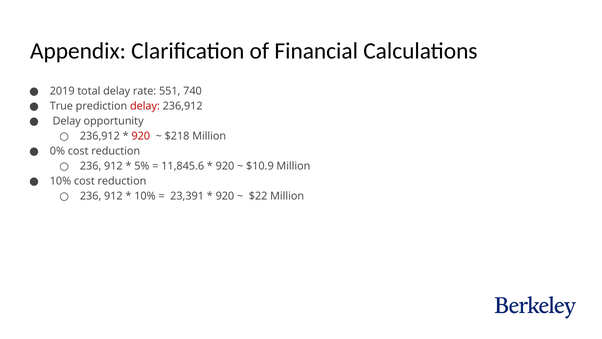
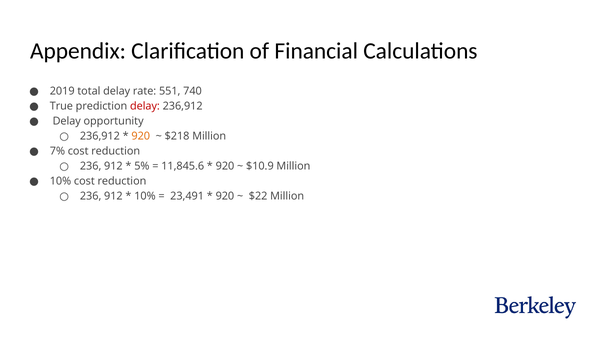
920 at (141, 136) colour: red -> orange
0%: 0% -> 7%
23,391: 23,391 -> 23,491
